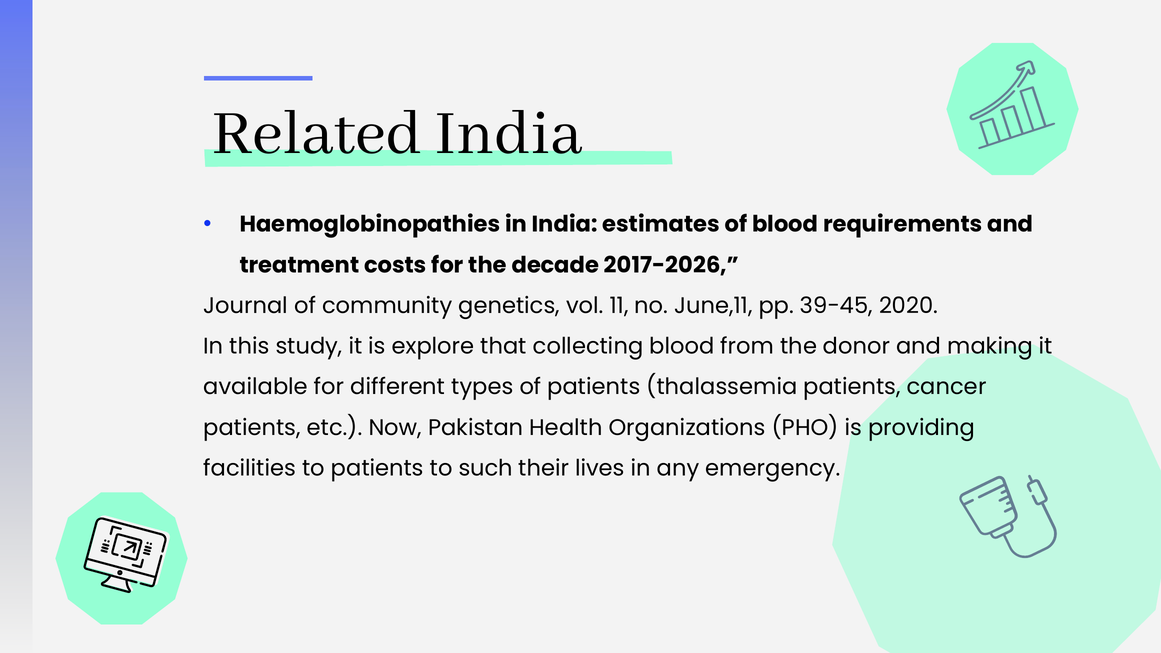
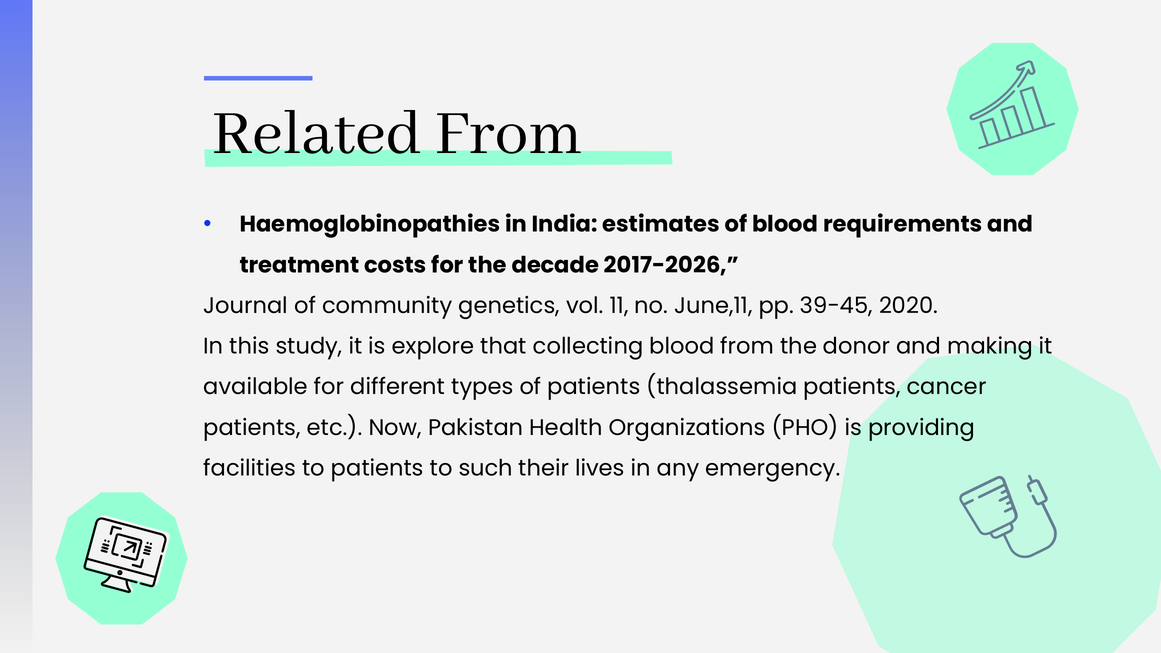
Related India: India -> From
